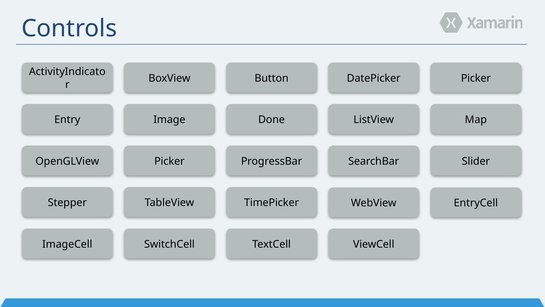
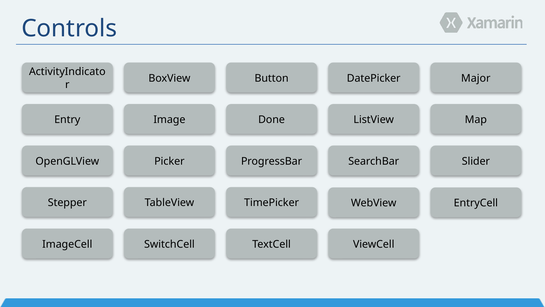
DatePicker Picker: Picker -> Major
